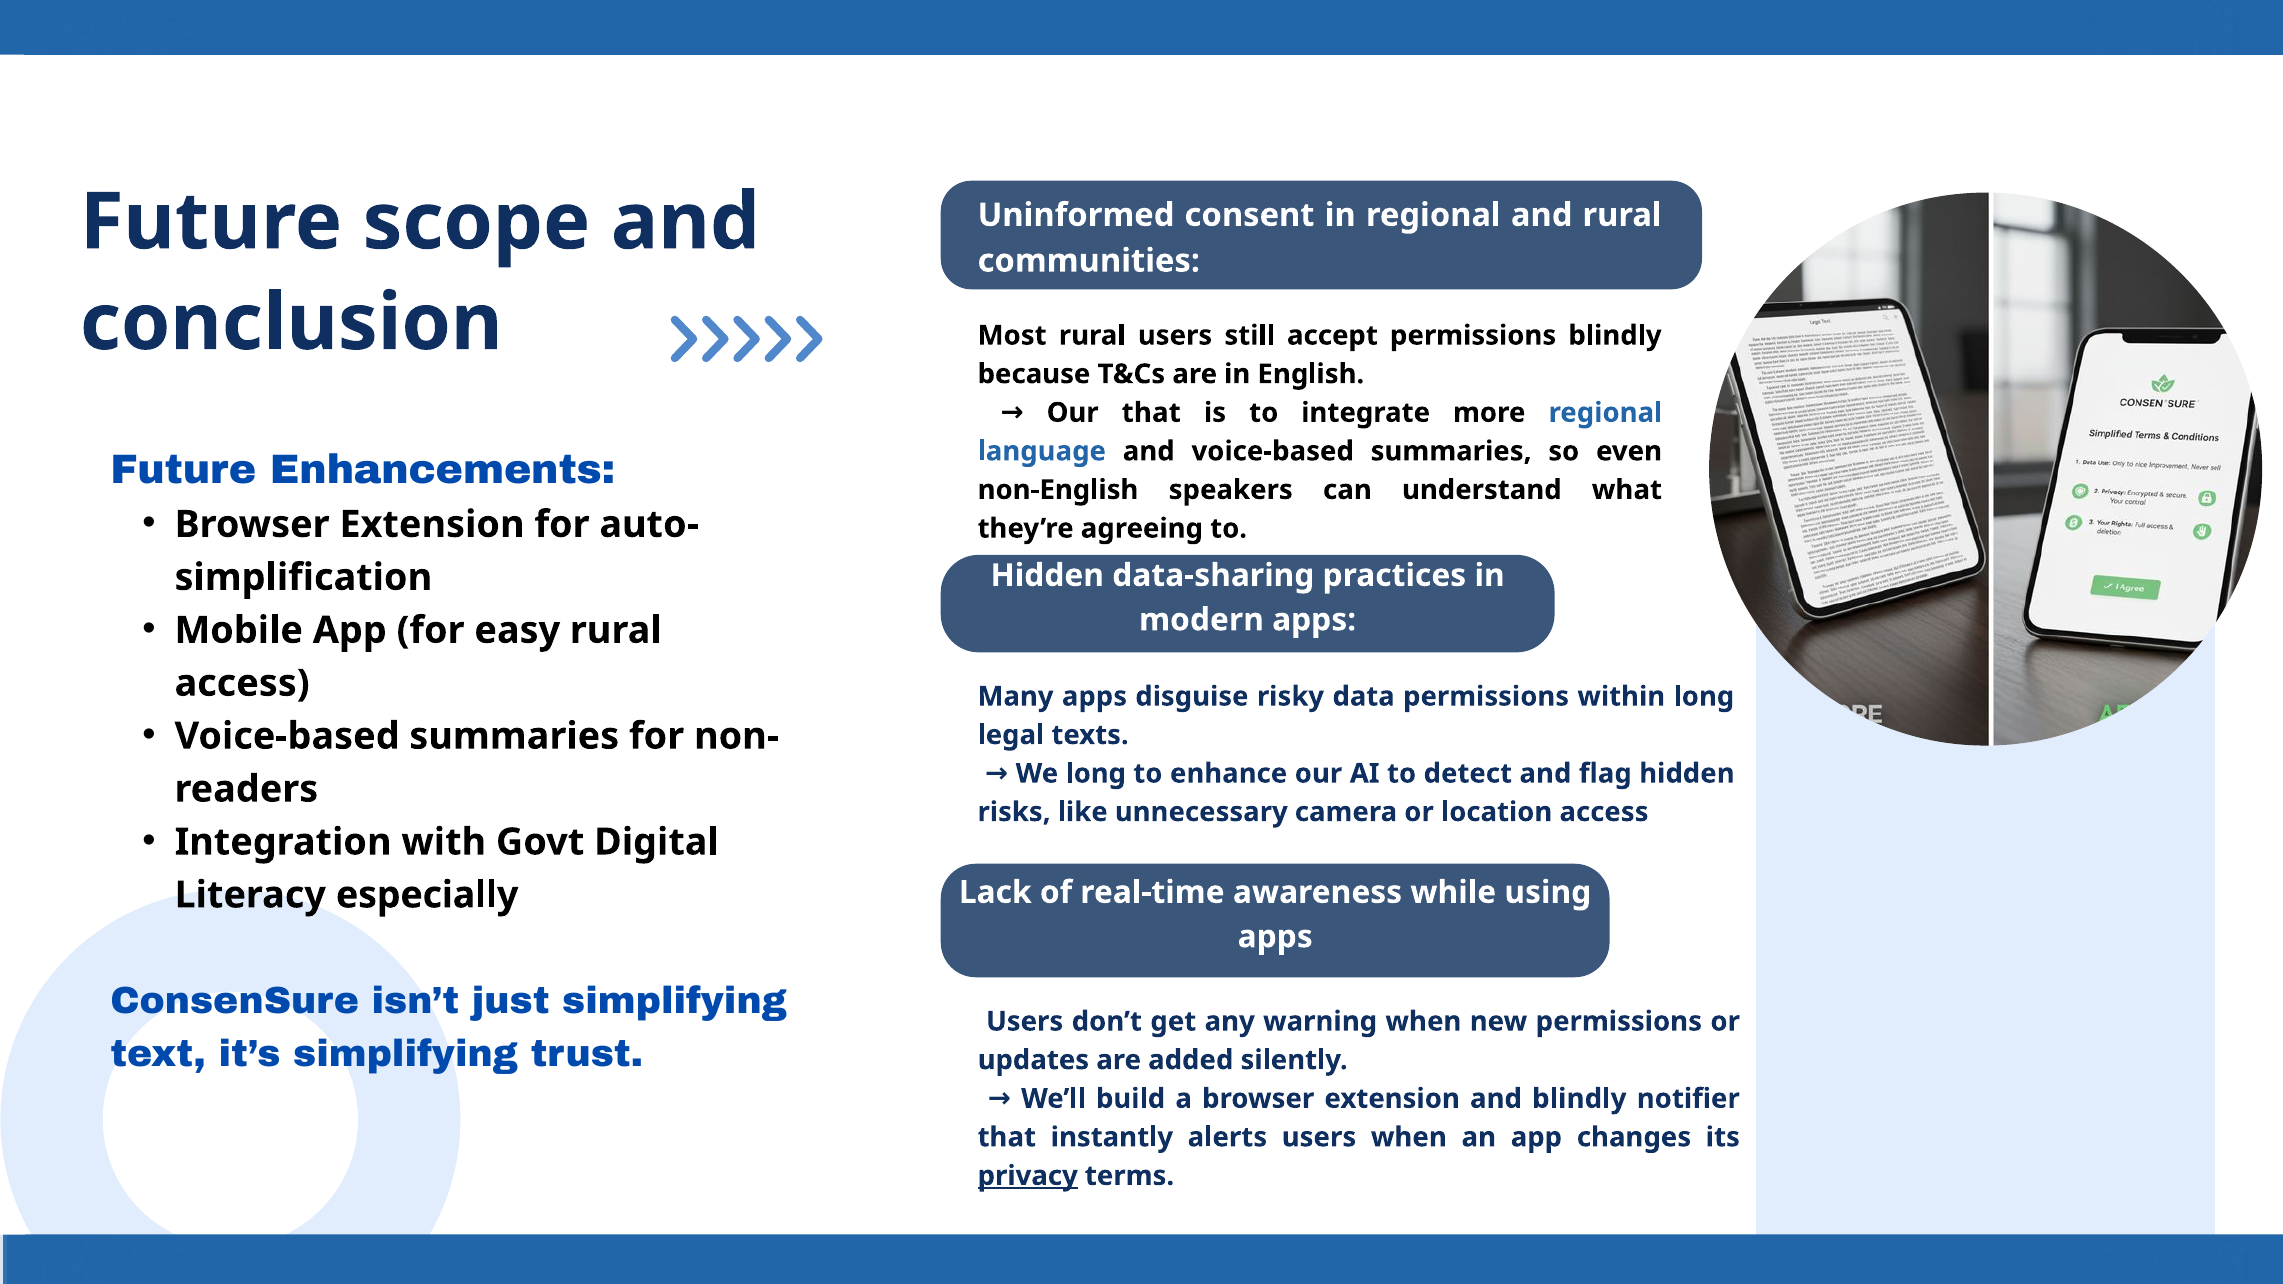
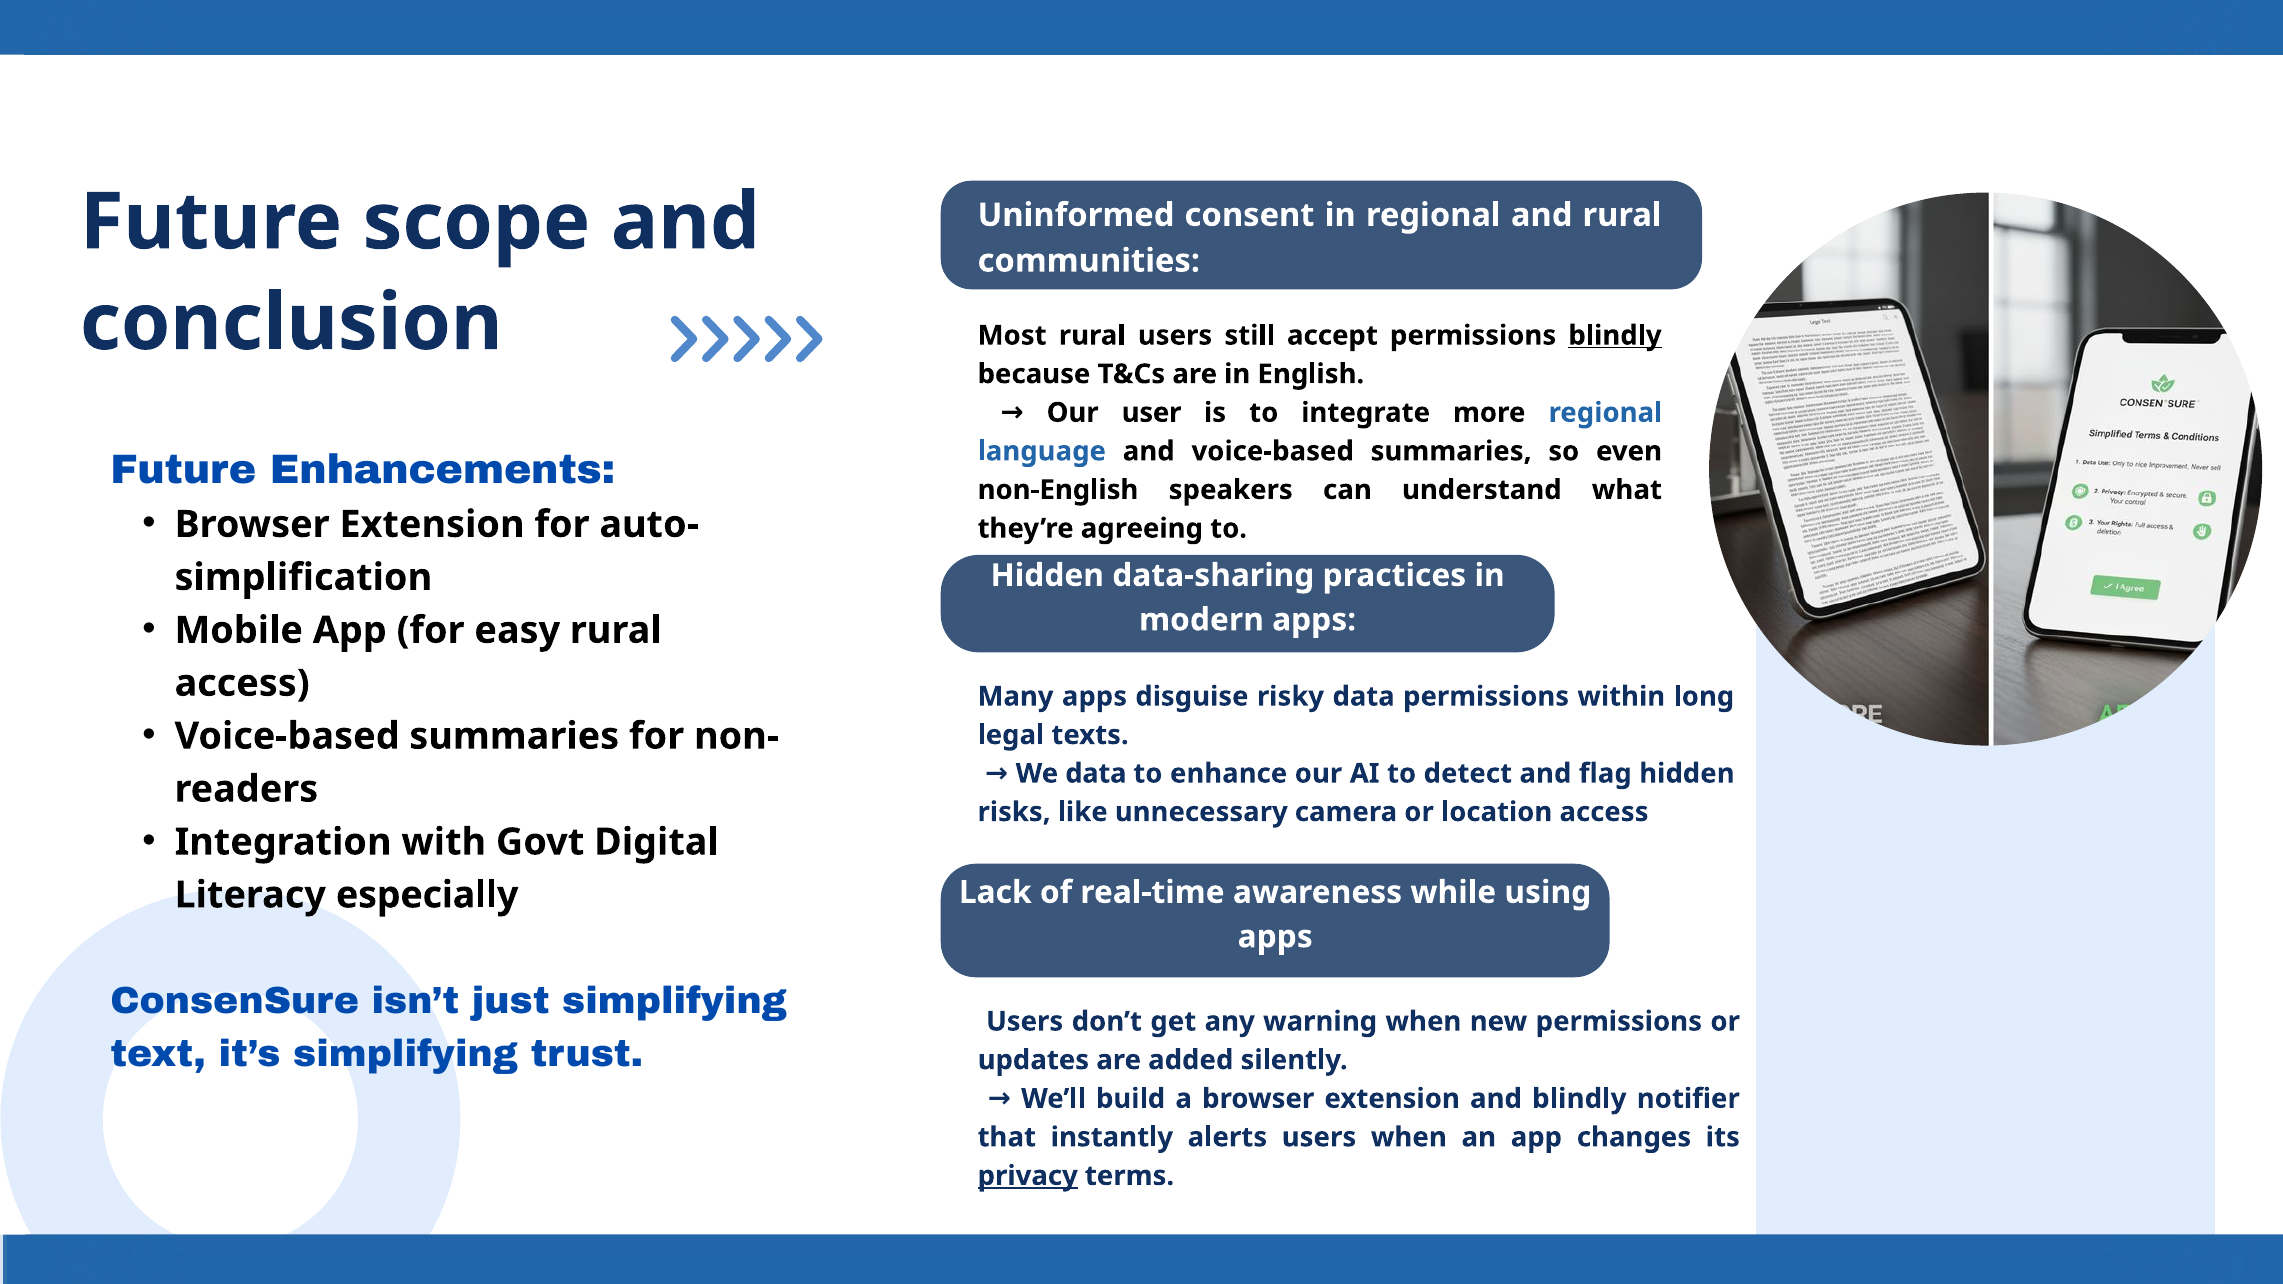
blindly at (1615, 336) underline: none -> present
Our that: that -> user
We long: long -> data
